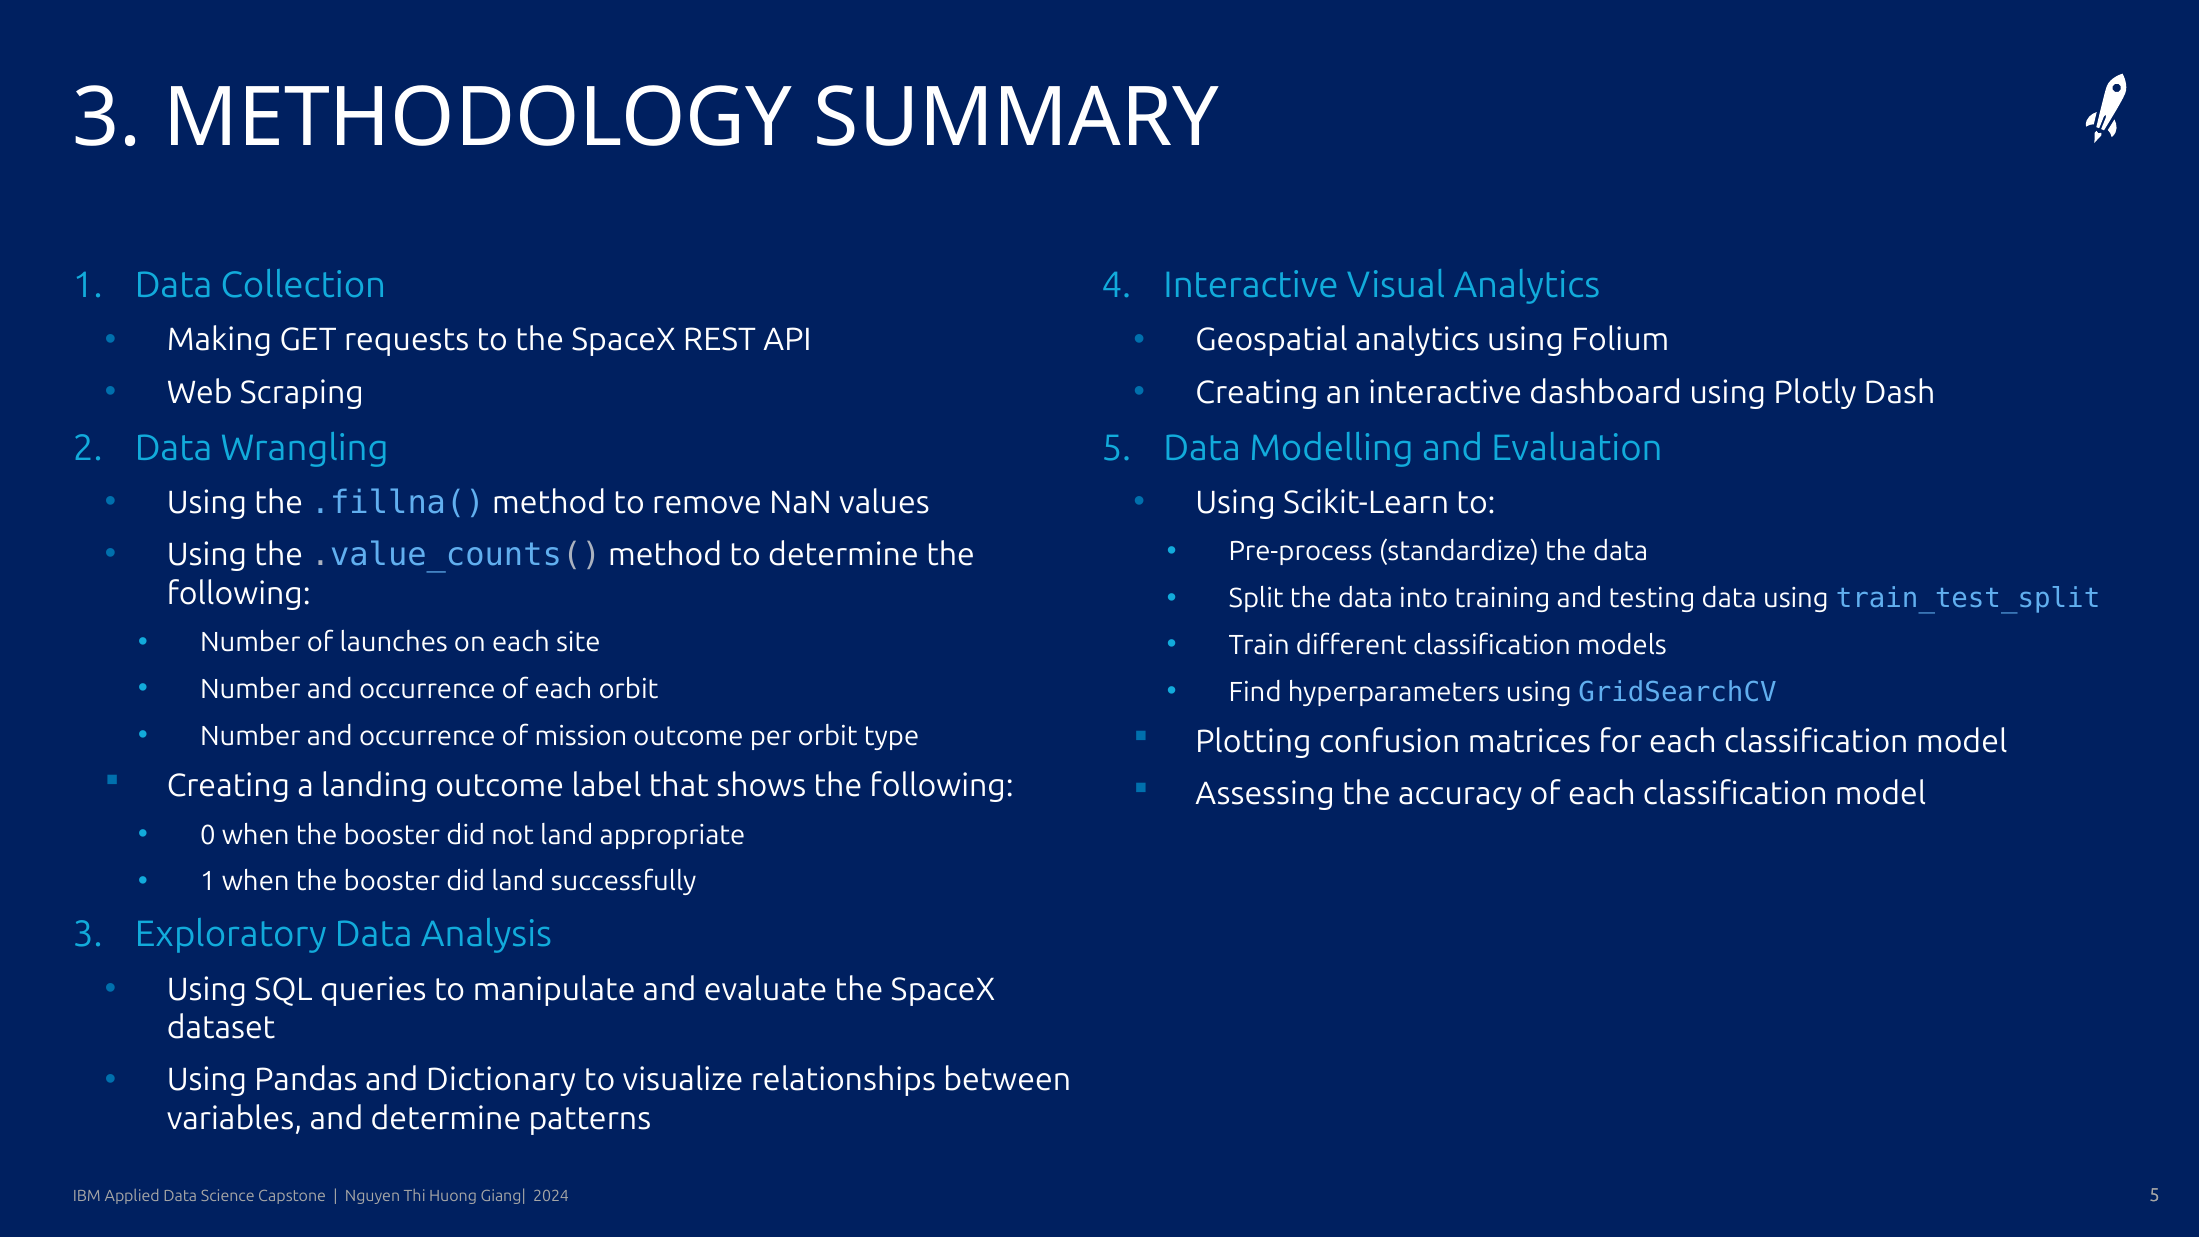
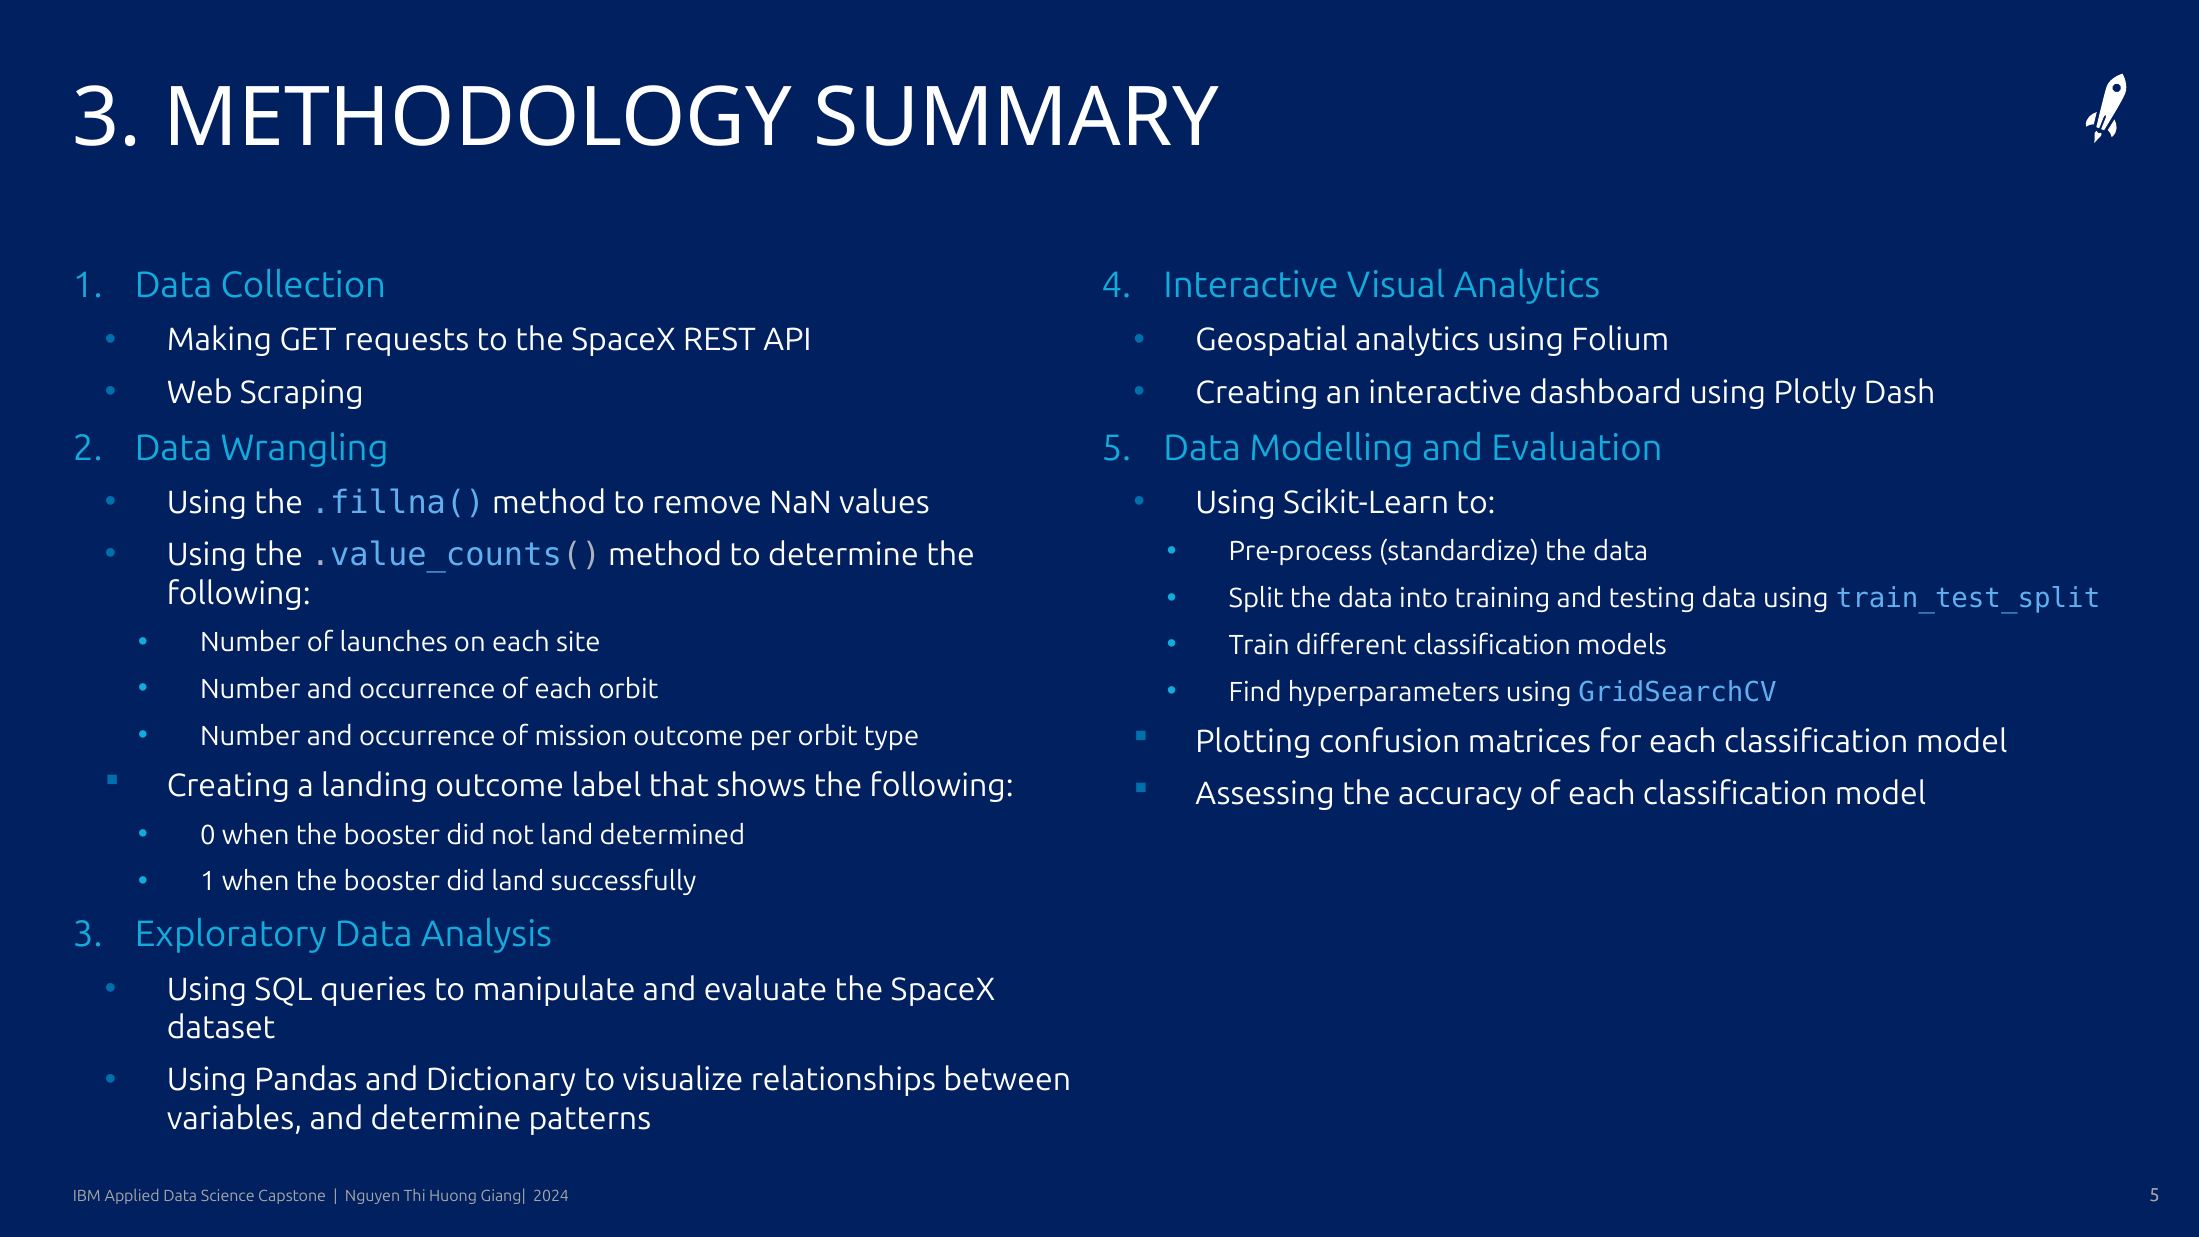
appropriate: appropriate -> determined
